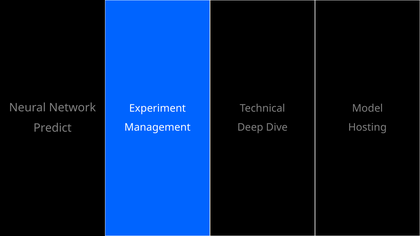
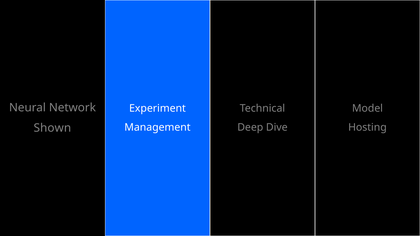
Predict: Predict -> Shown
